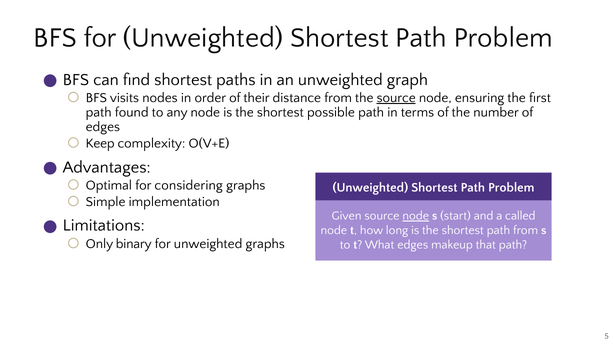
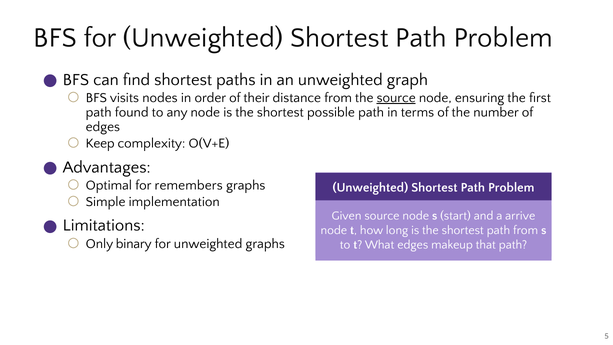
considering: considering -> remembers
node at (416, 216) underline: present -> none
called: called -> arrive
